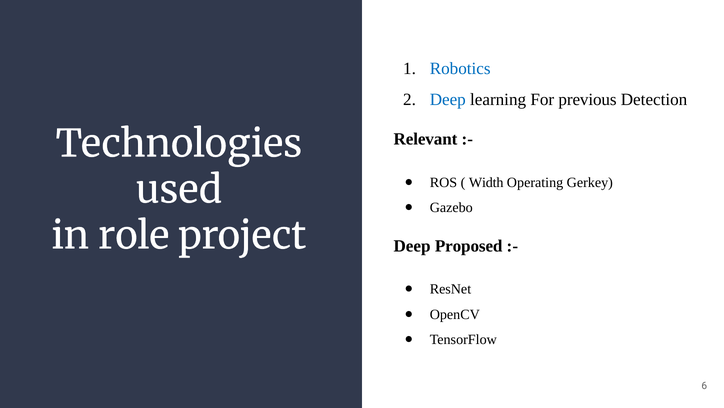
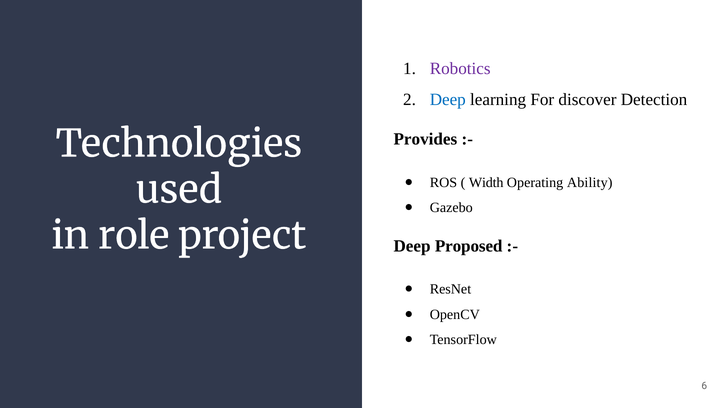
Robotics colour: blue -> purple
previous: previous -> discover
Relevant: Relevant -> Provides
Gerkey: Gerkey -> Ability
